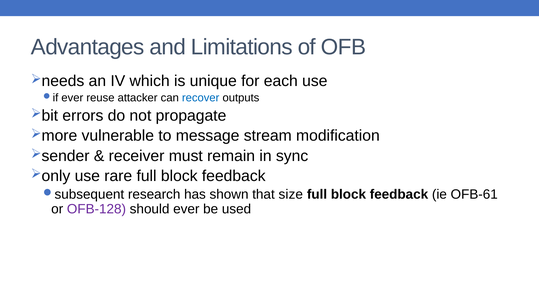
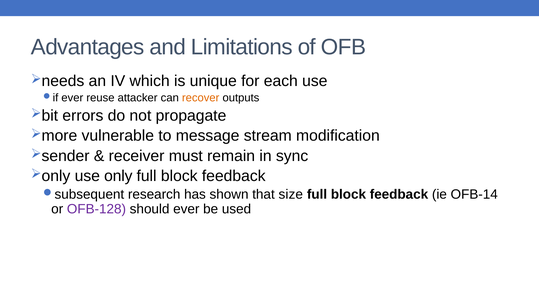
recover colour: blue -> orange
rare: rare -> only
OFB-61: OFB-61 -> OFB-14
